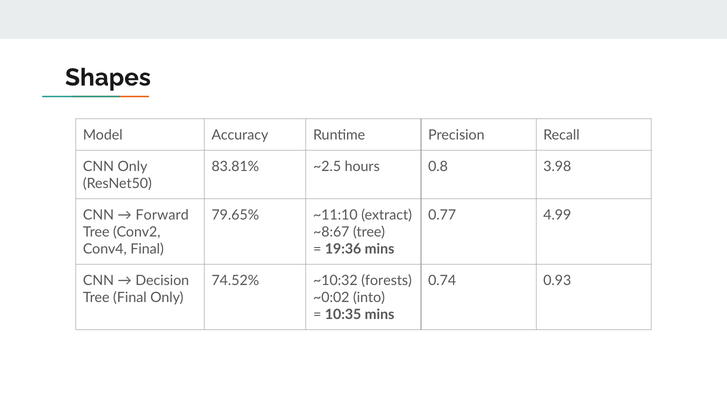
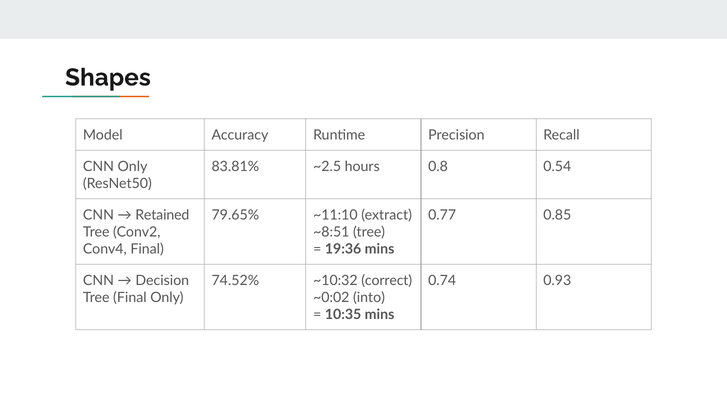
3.98: 3.98 -> 0.54
Forward: Forward -> Retained
4.99: 4.99 -> 0.85
~8:67: ~8:67 -> ~8:51
forests: forests -> correct
